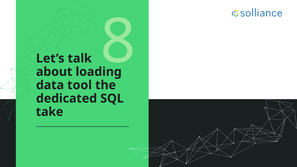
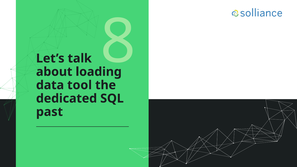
take: take -> past
